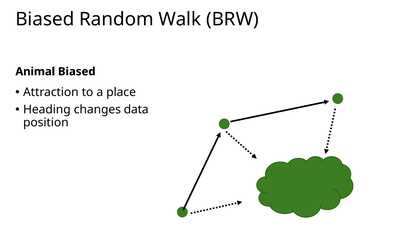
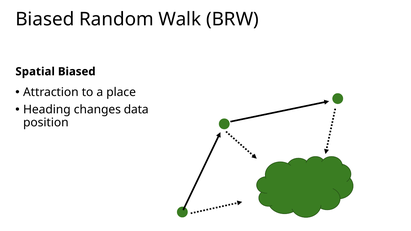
Animal: Animal -> Spatial
